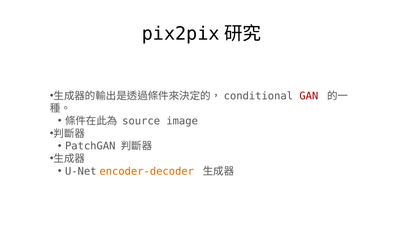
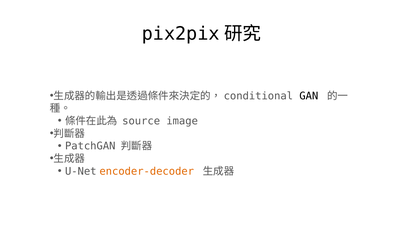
GAN colour: red -> black
